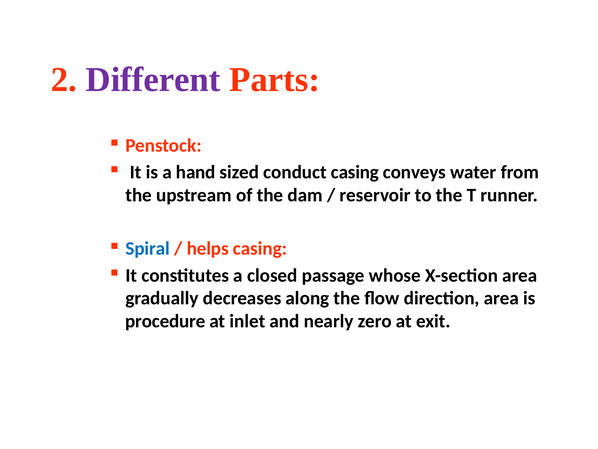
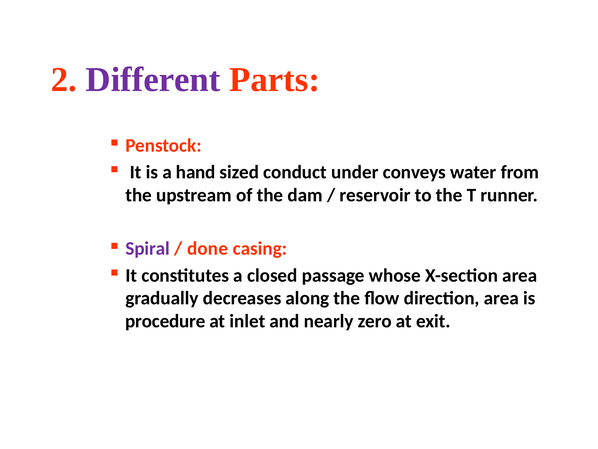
conduct casing: casing -> under
Spiral colour: blue -> purple
helps: helps -> done
